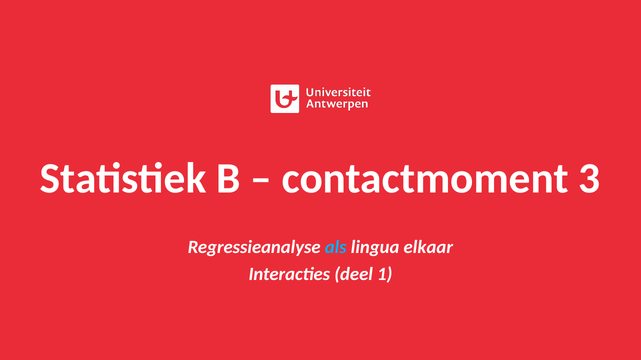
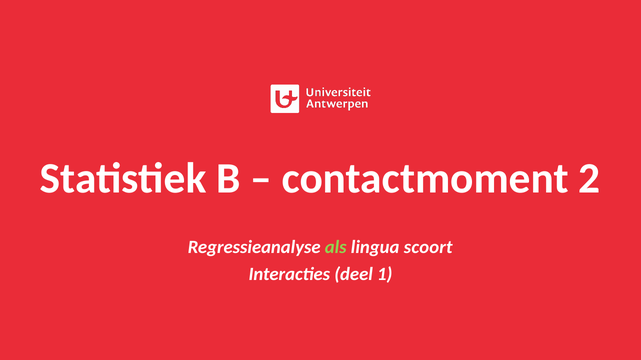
3: 3 -> 2
als colour: light blue -> light green
elkaar: elkaar -> scoort
